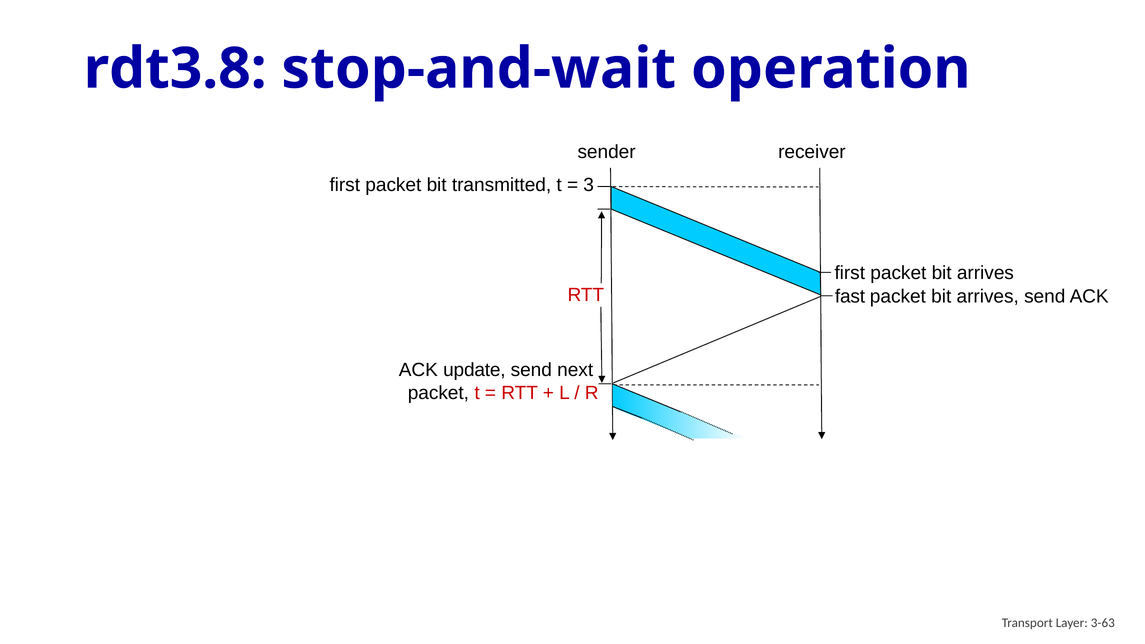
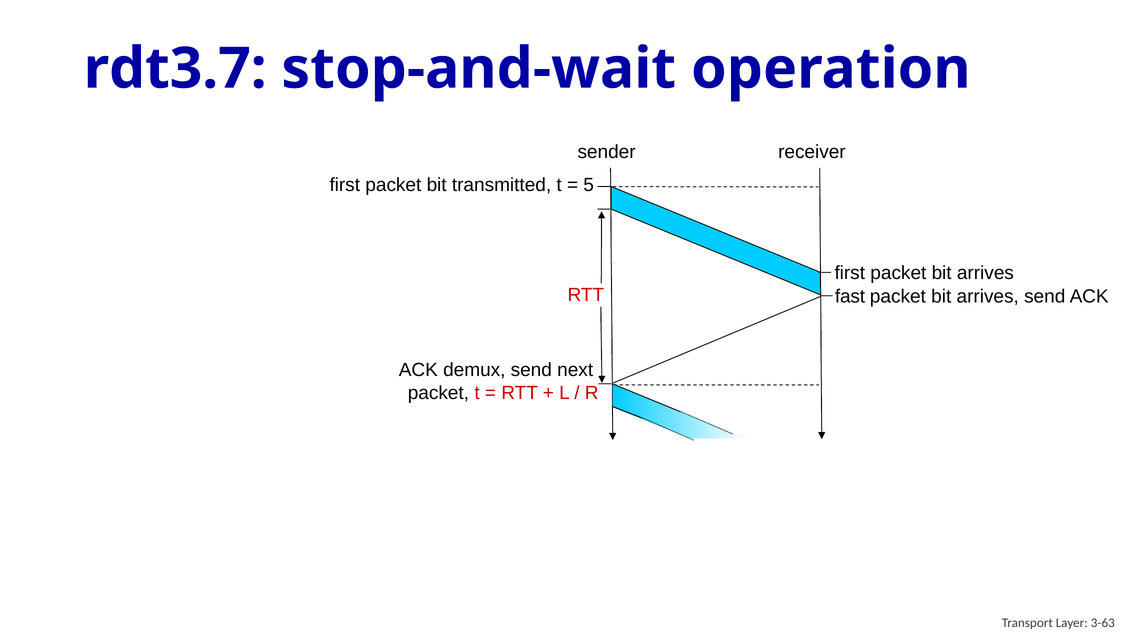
rdt3.8: rdt3.8 -> rdt3.7
3: 3 -> 5
update: update -> demux
